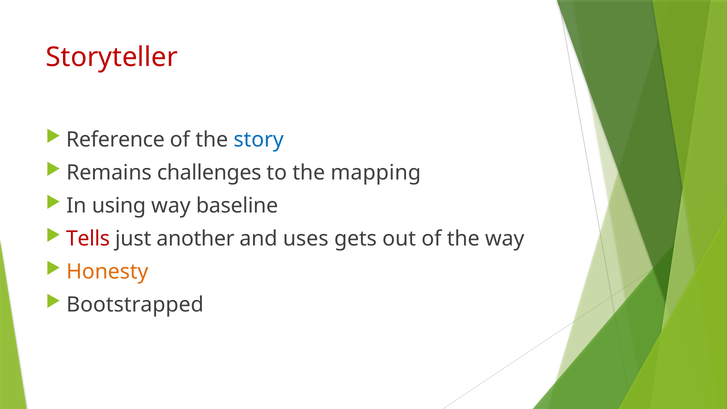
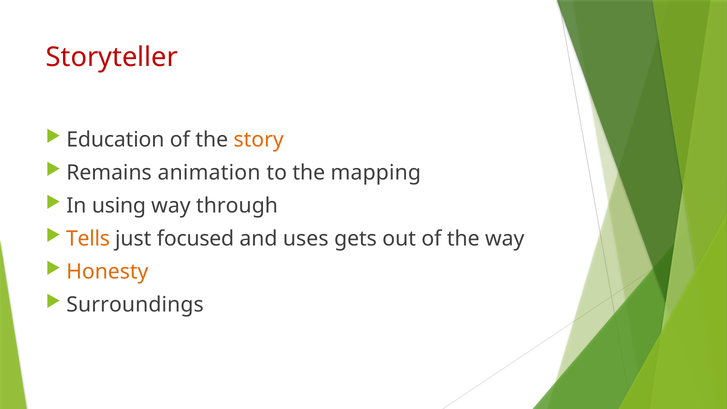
Reference: Reference -> Education
story colour: blue -> orange
challenges: challenges -> animation
baseline: baseline -> through
Tells colour: red -> orange
another: another -> focused
Bootstrapped: Bootstrapped -> Surroundings
